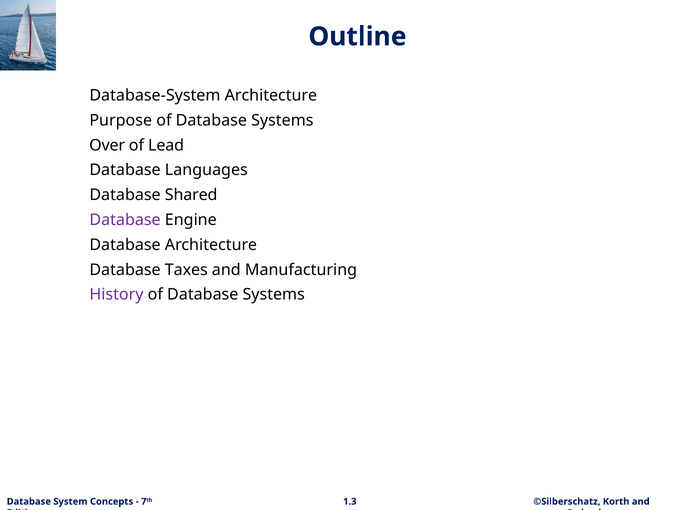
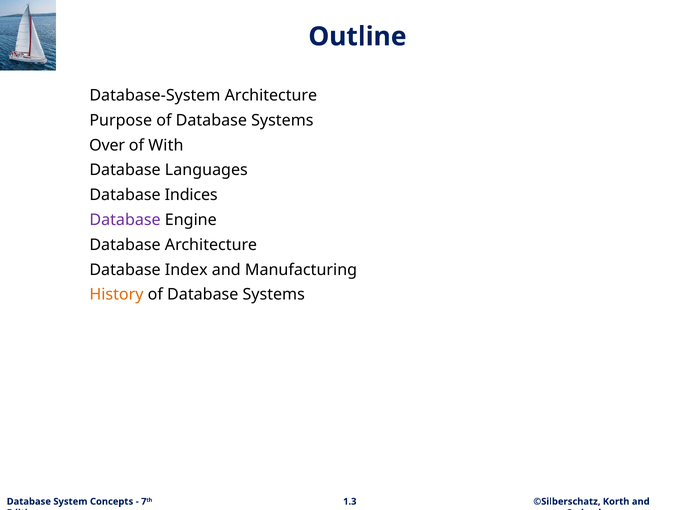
Lead: Lead -> With
Shared: Shared -> Indices
Taxes: Taxes -> Index
History colour: purple -> orange
